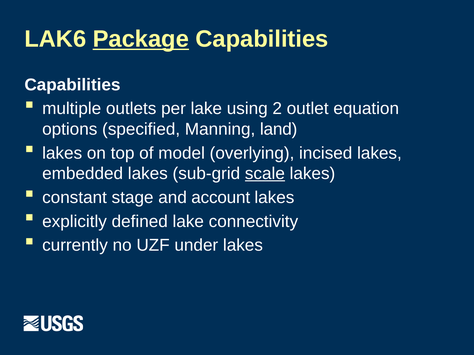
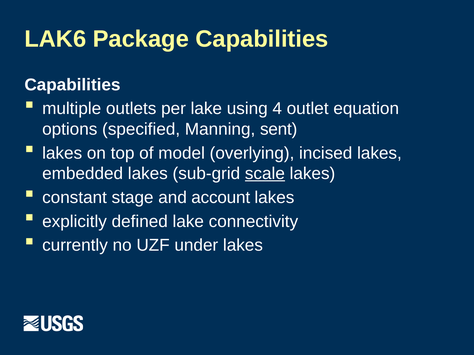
Package underline: present -> none
2: 2 -> 4
land: land -> sent
